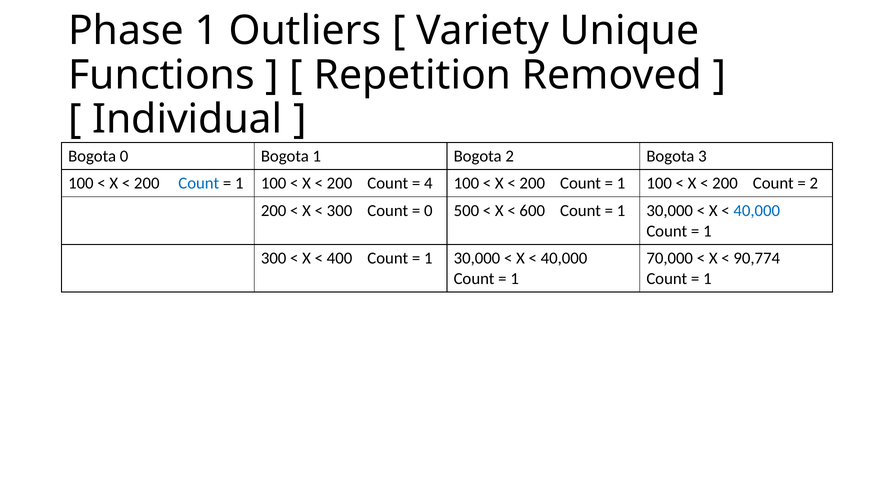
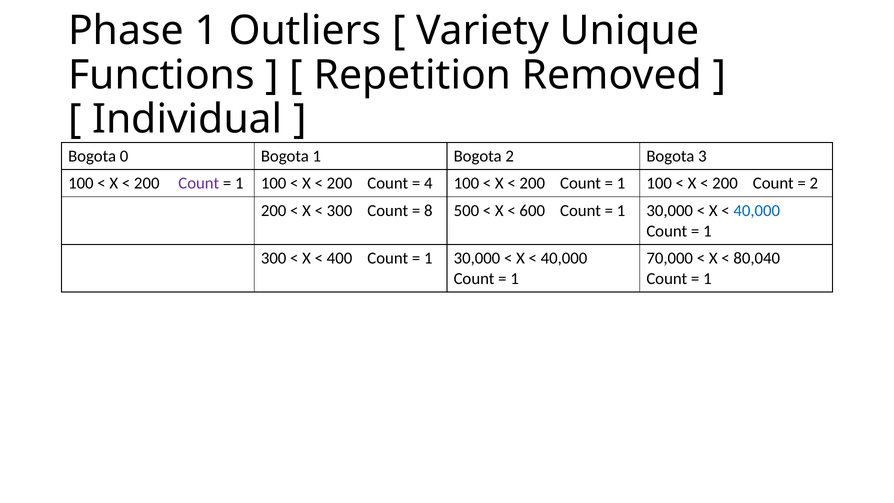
Count at (199, 183) colour: blue -> purple
0 at (428, 211): 0 -> 8
90,774: 90,774 -> 80,040
